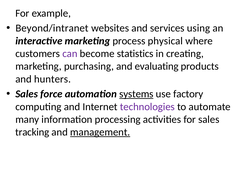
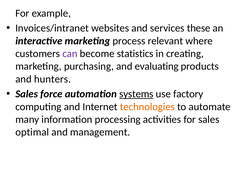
Beyond/intranet: Beyond/intranet -> Invoices/intranet
using: using -> these
physical: physical -> relevant
technologies colour: purple -> orange
tracking: tracking -> optimal
management underline: present -> none
